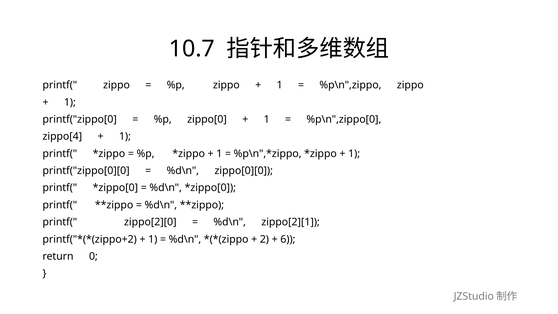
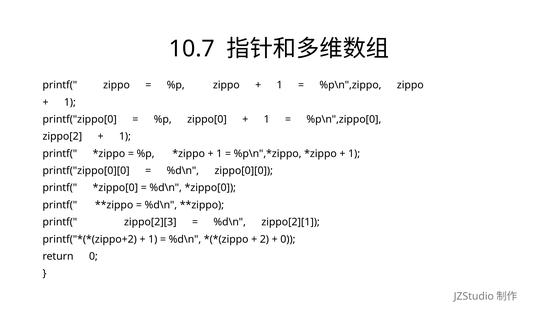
zippo[4: zippo[4 -> zippo[2
zippo[2][0: zippo[2][0 -> zippo[2][3
6 at (288, 239): 6 -> 0
